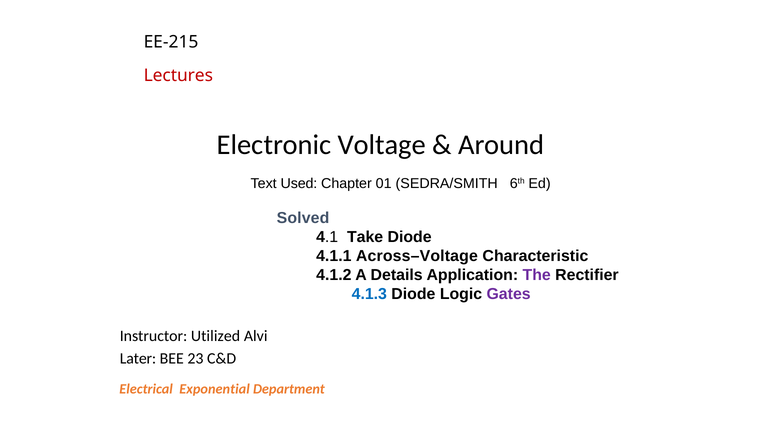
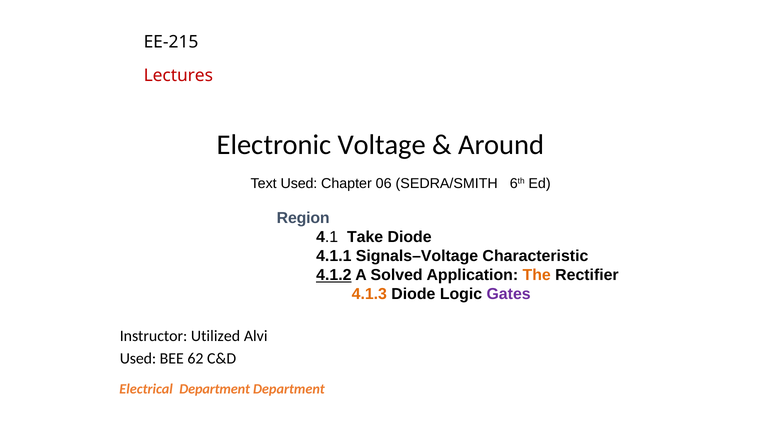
01: 01 -> 06
Solved: Solved -> Region
Across–Voltage: Across–Voltage -> Signals–Voltage
4.1.2 underline: none -> present
Details: Details -> Solved
The colour: purple -> orange
4.1.3 colour: blue -> orange
Later at (138, 358): Later -> Used
23: 23 -> 62
Electrical Exponential: Exponential -> Department
